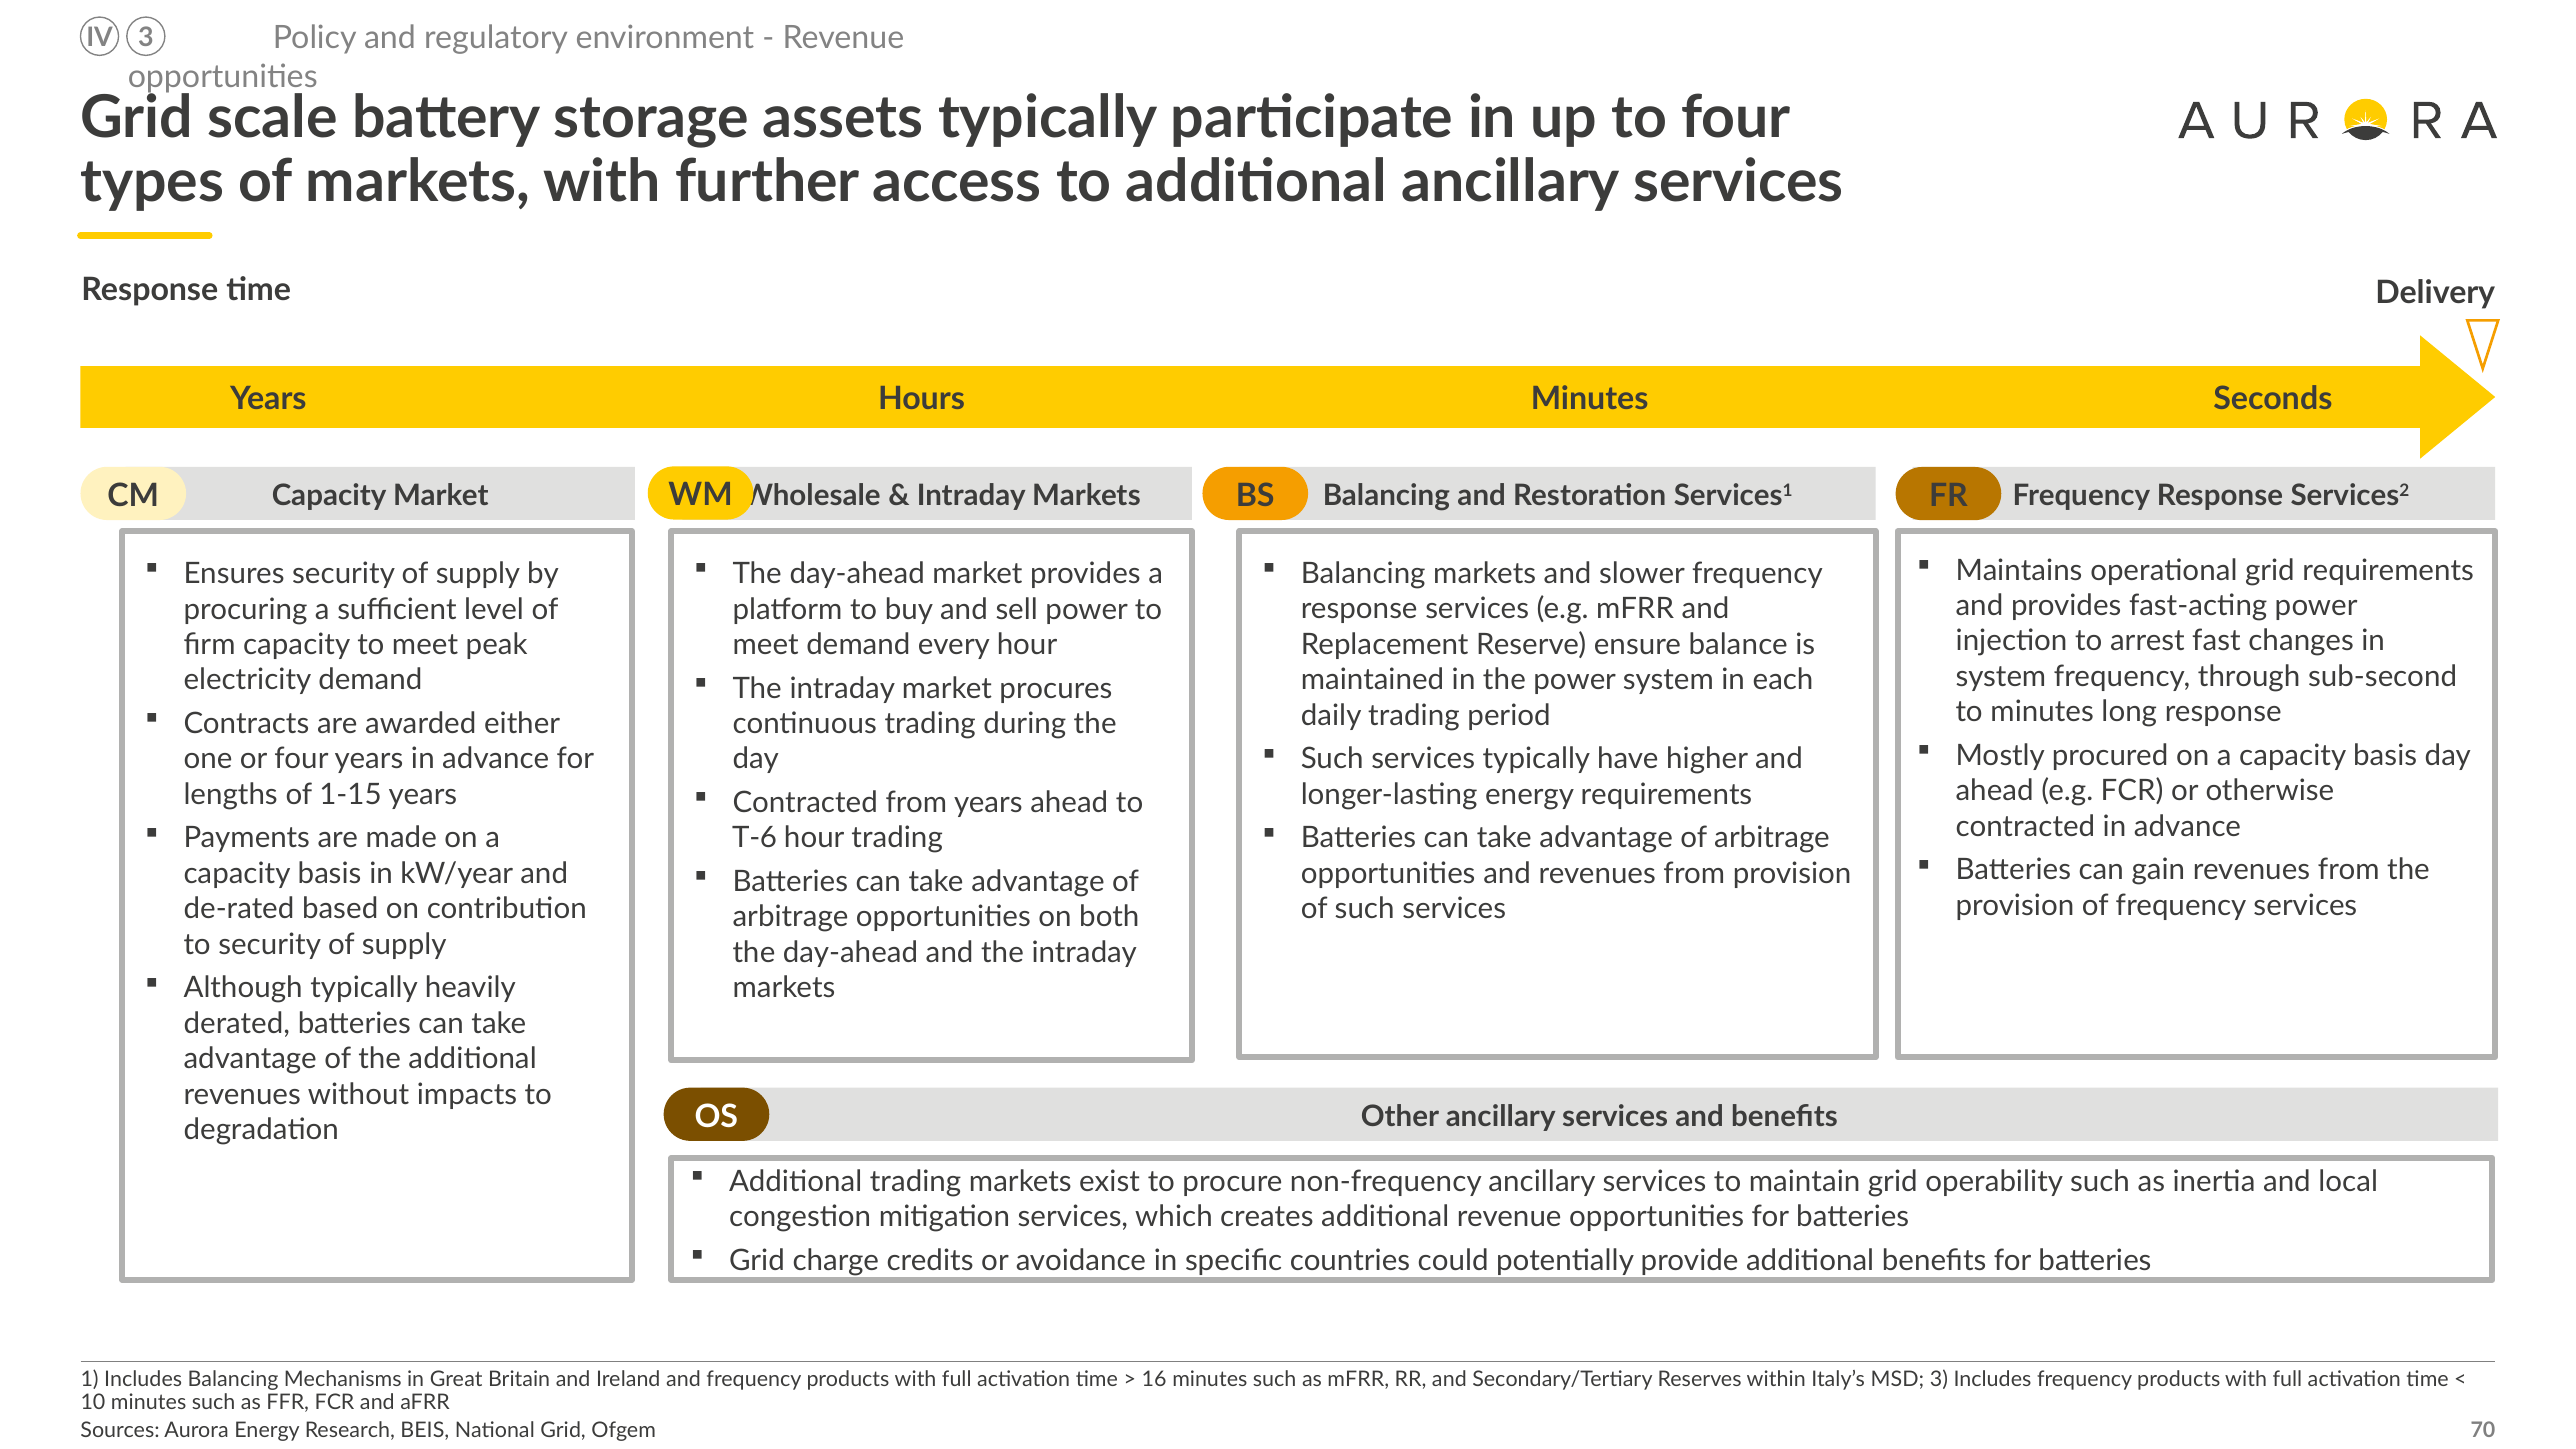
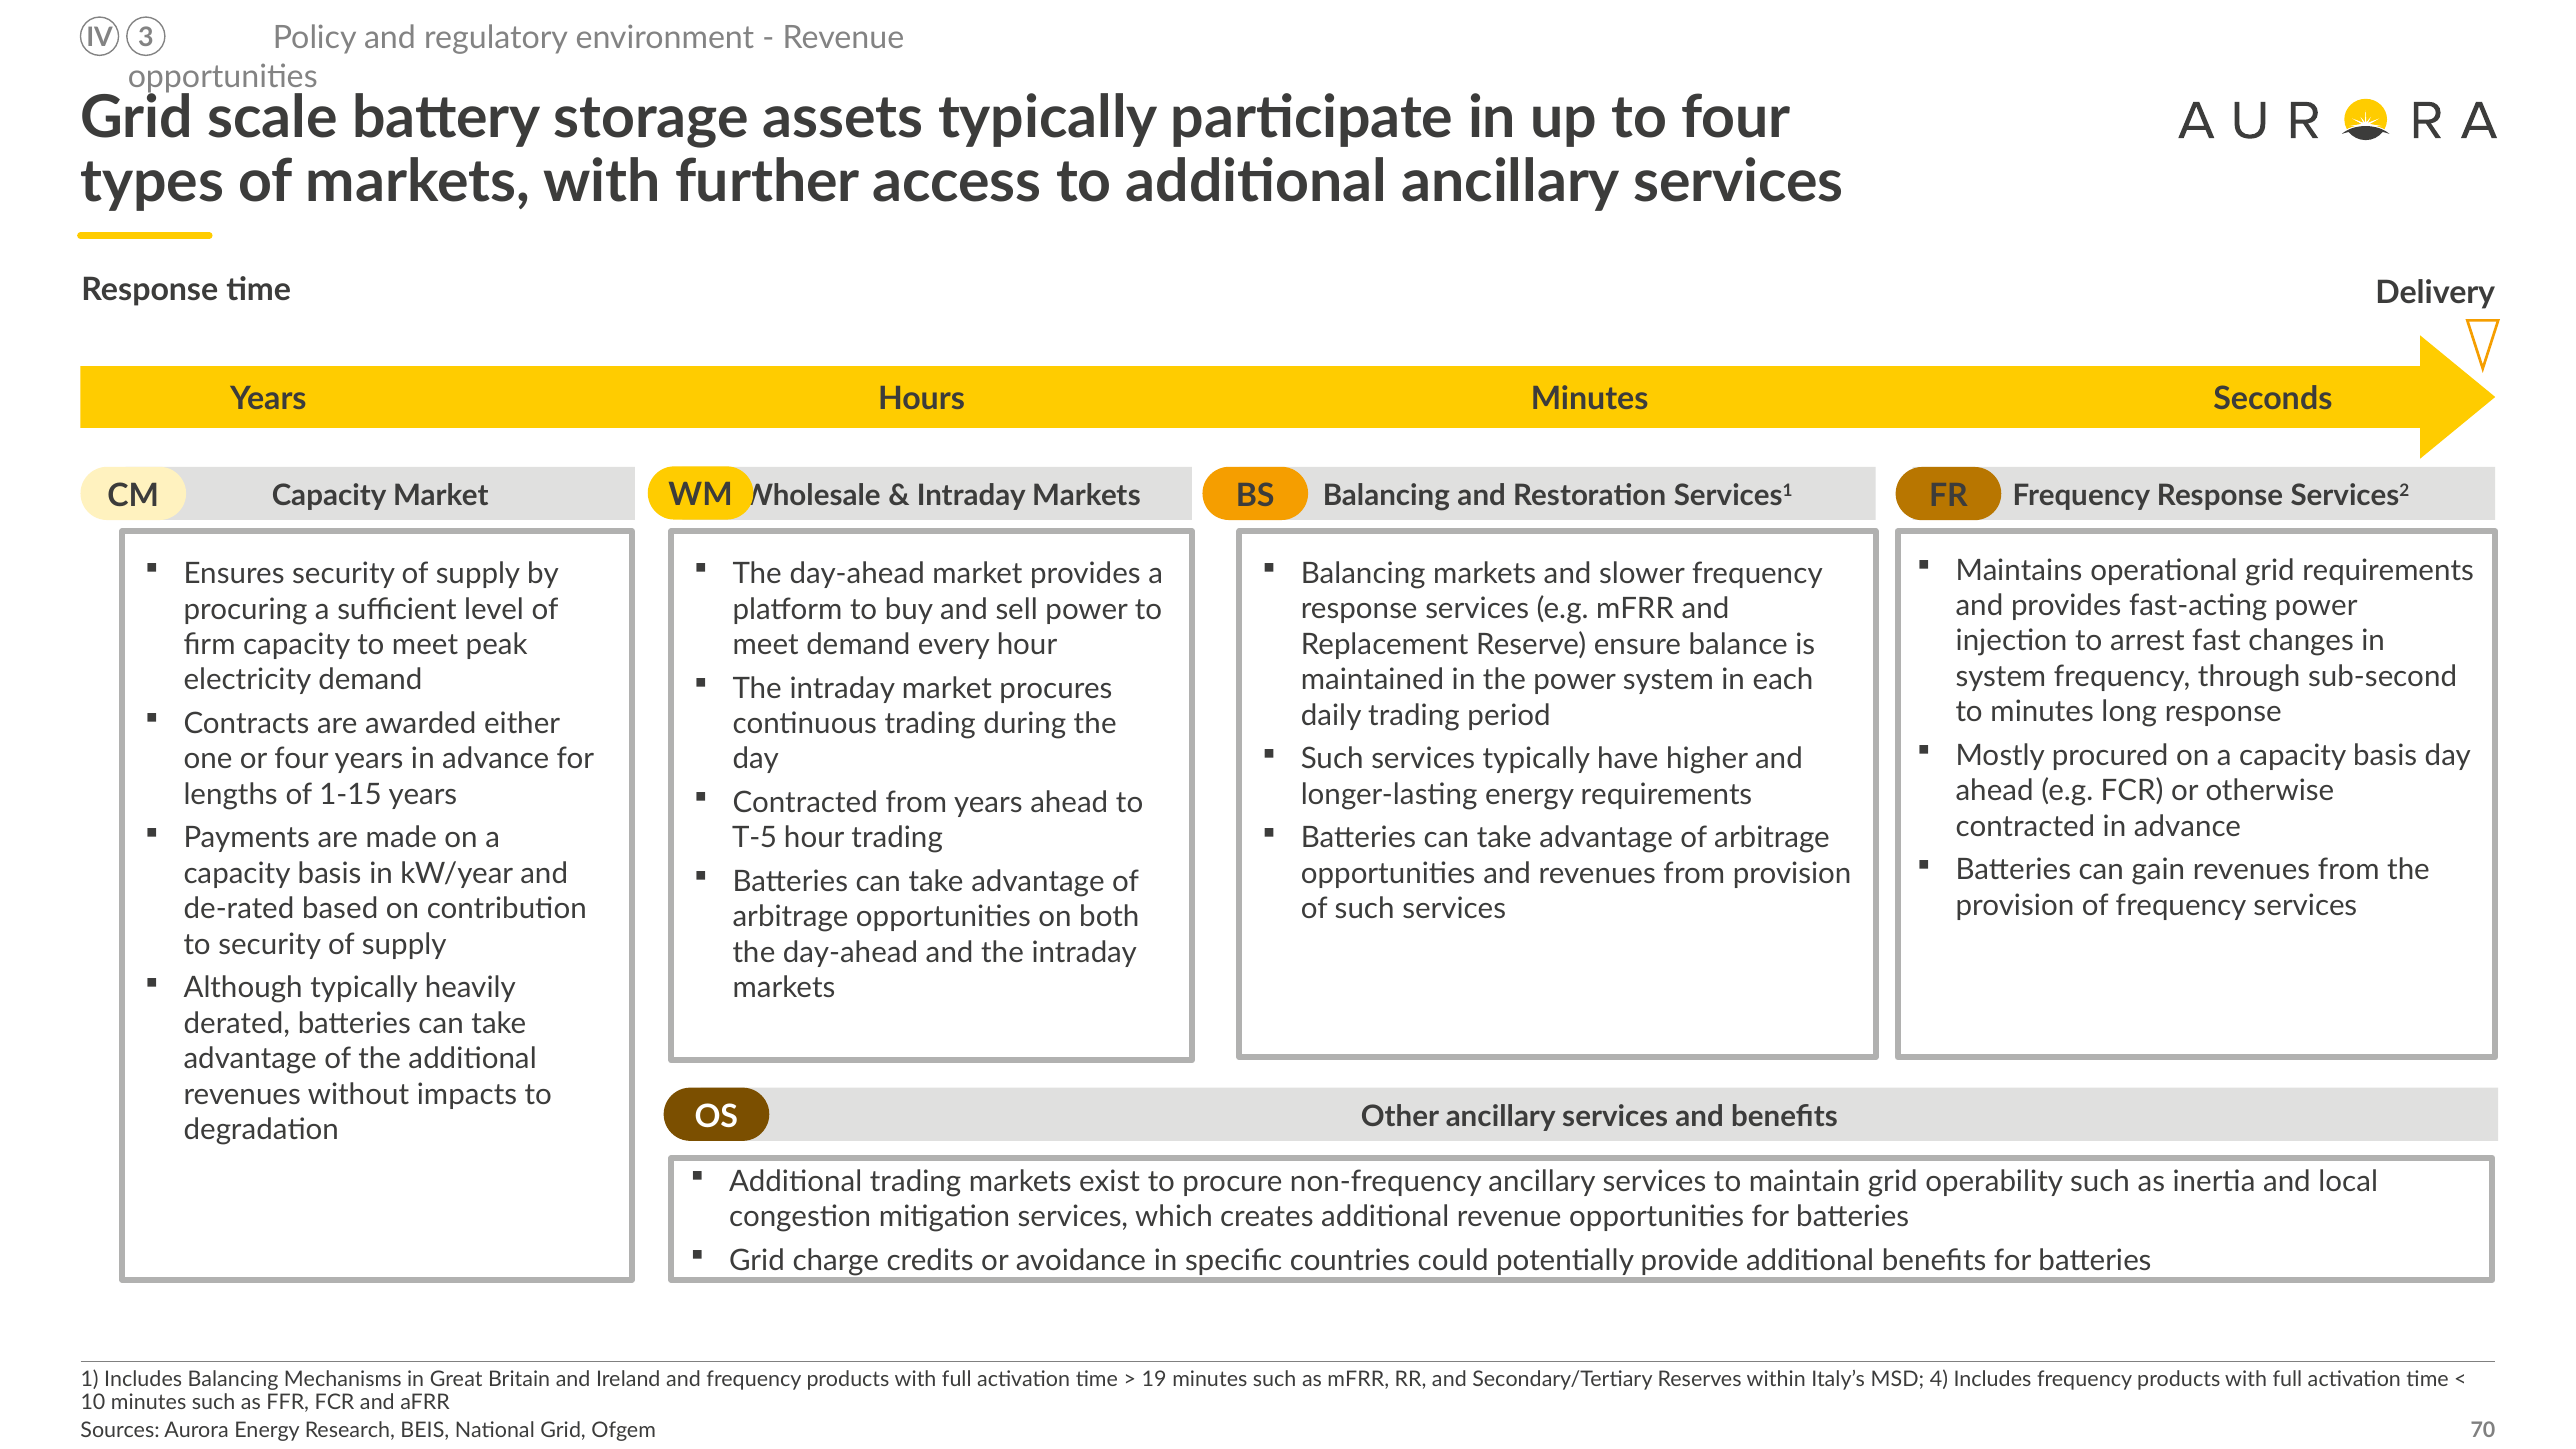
T-6: T-6 -> T-5
16: 16 -> 19
MSD 3: 3 -> 4
